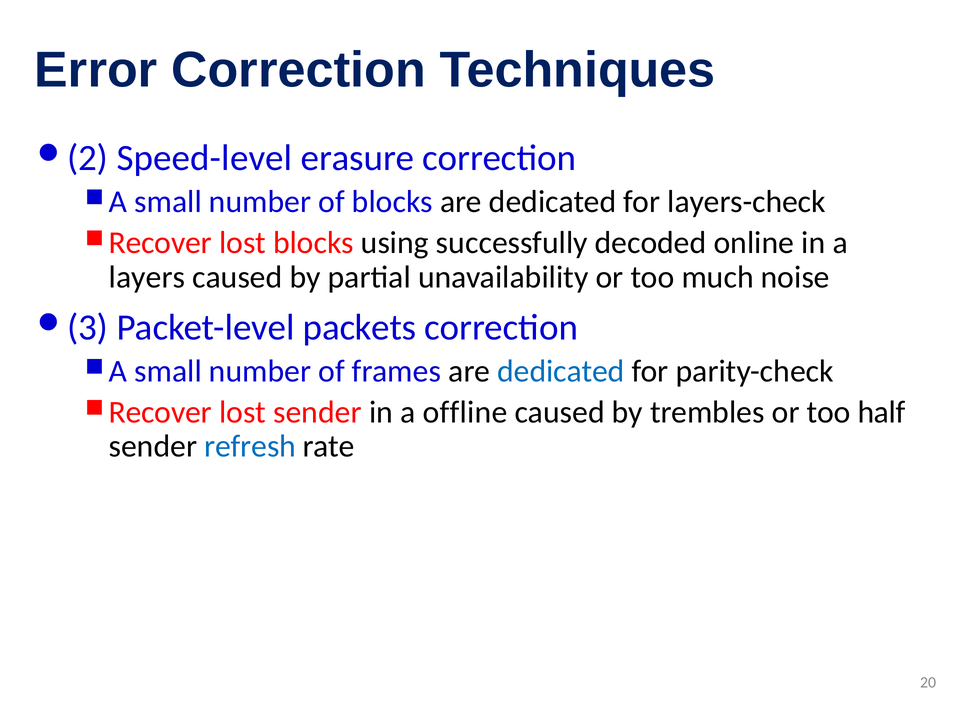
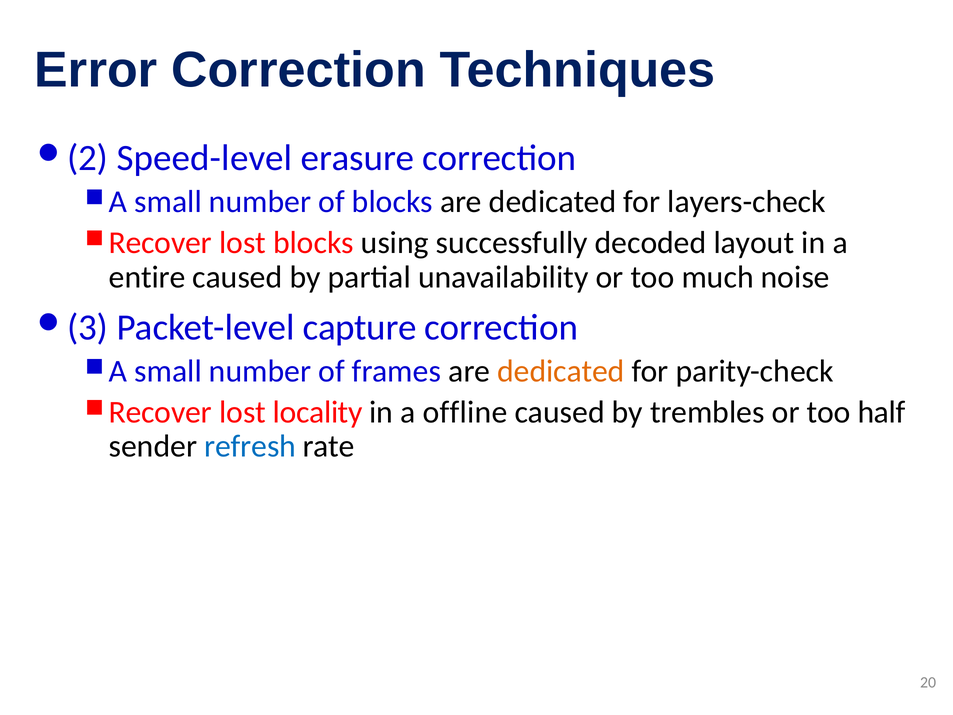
online: online -> layout
layers: layers -> entire
packets: packets -> capture
dedicated at (561, 371) colour: blue -> orange
lost sender: sender -> locality
